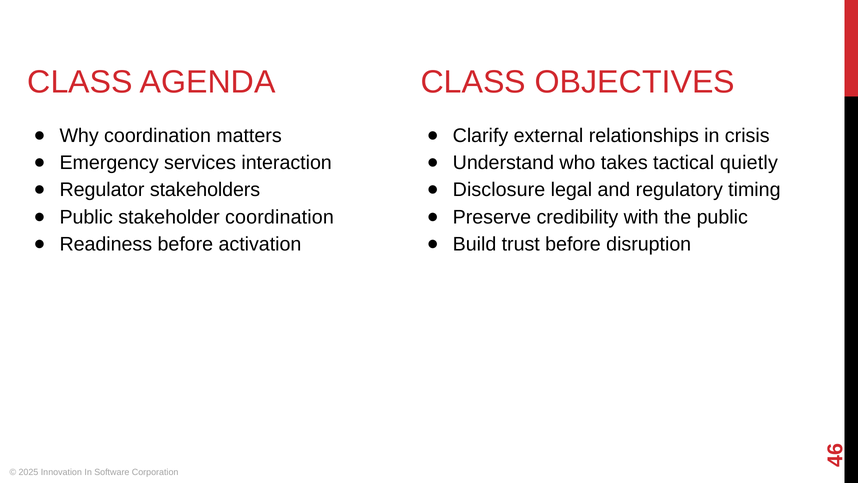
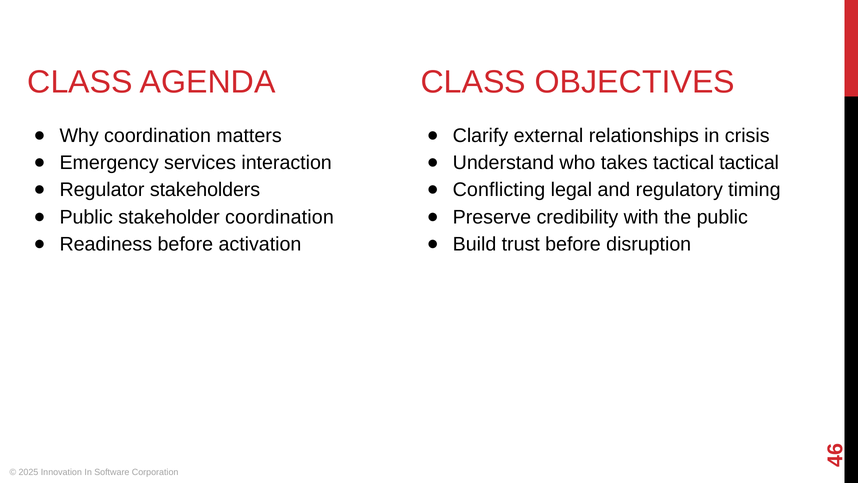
tactical quietly: quietly -> tactical
Disclosure: Disclosure -> Conflicting
